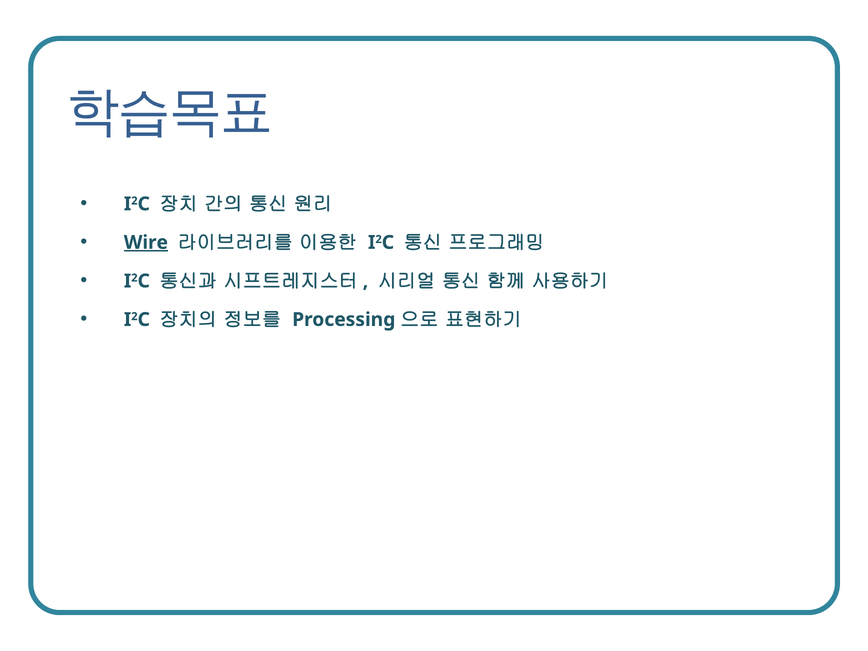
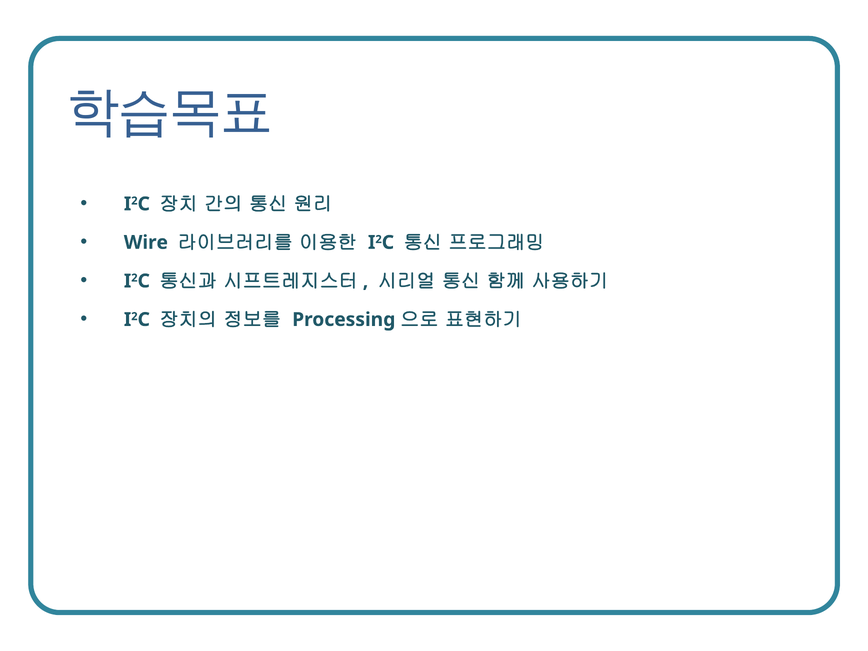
Wire underline: present -> none
